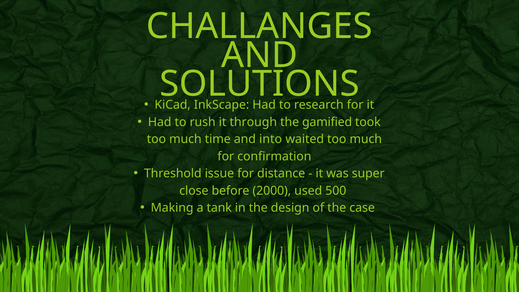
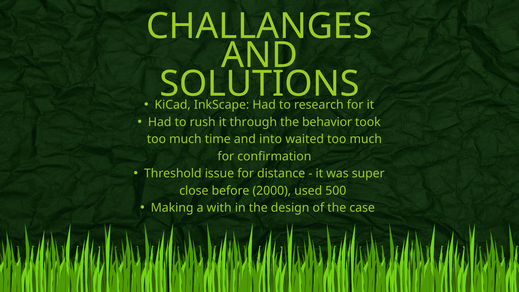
gamified: gamified -> behavior
tank: tank -> with
